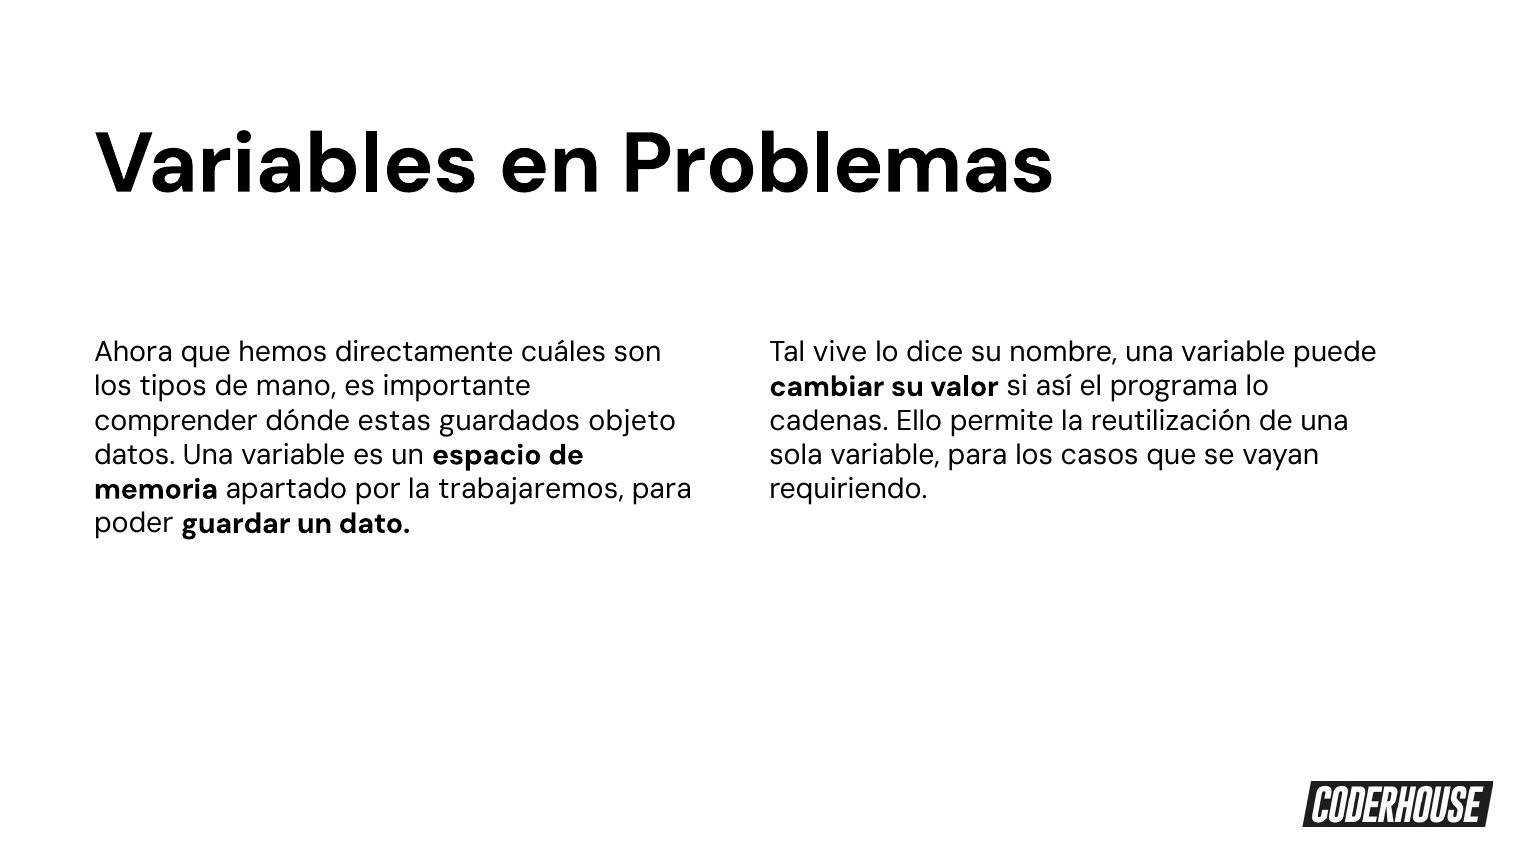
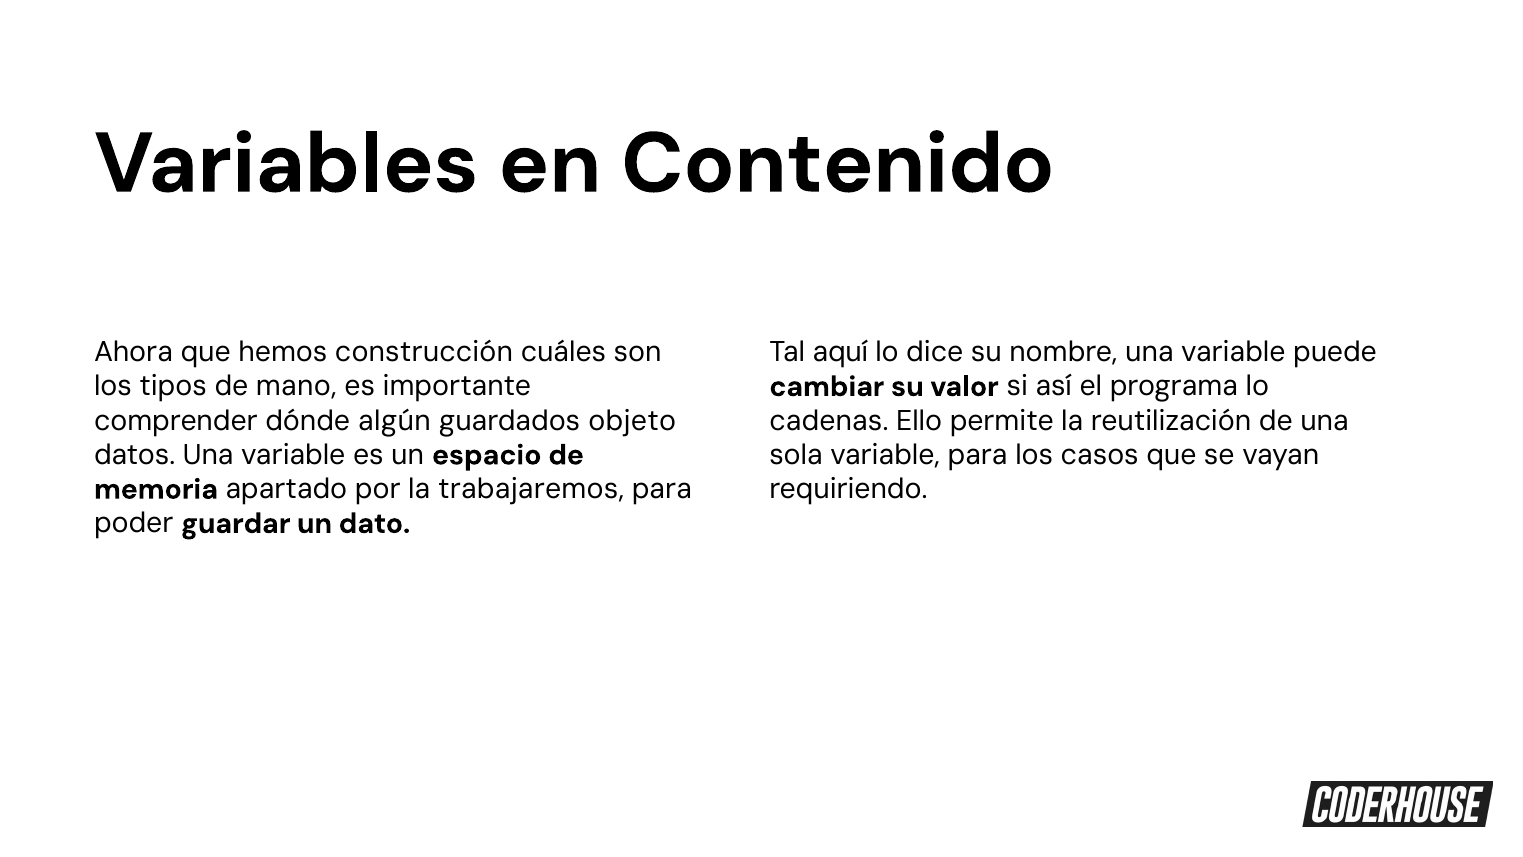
Problemas: Problemas -> Contenido
directamente: directamente -> construcción
vive: vive -> aquí
estas: estas -> algún
